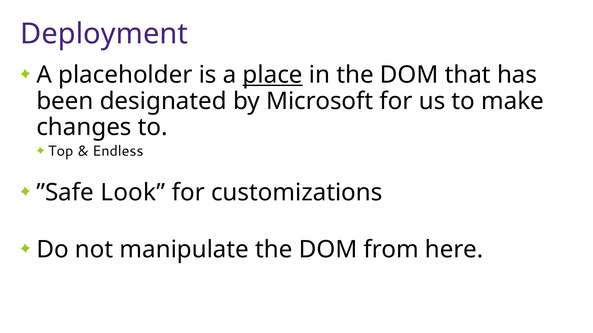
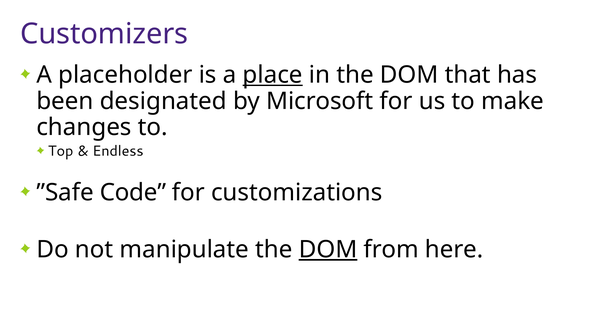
Deployment: Deployment -> Customizers
Look: Look -> Code
DOM at (328, 250) underline: none -> present
